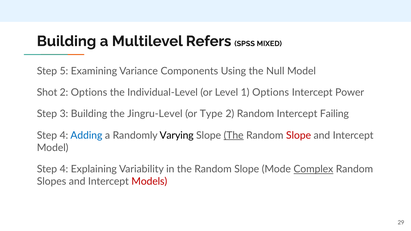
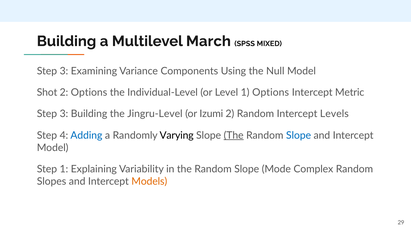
Refers: Refers -> March
5 at (64, 71): 5 -> 3
Power: Power -> Metric
Type: Type -> Izumi
Failing: Failing -> Levels
Slope at (299, 135) colour: red -> blue
4 at (64, 169): 4 -> 1
Complex underline: present -> none
Models colour: red -> orange
